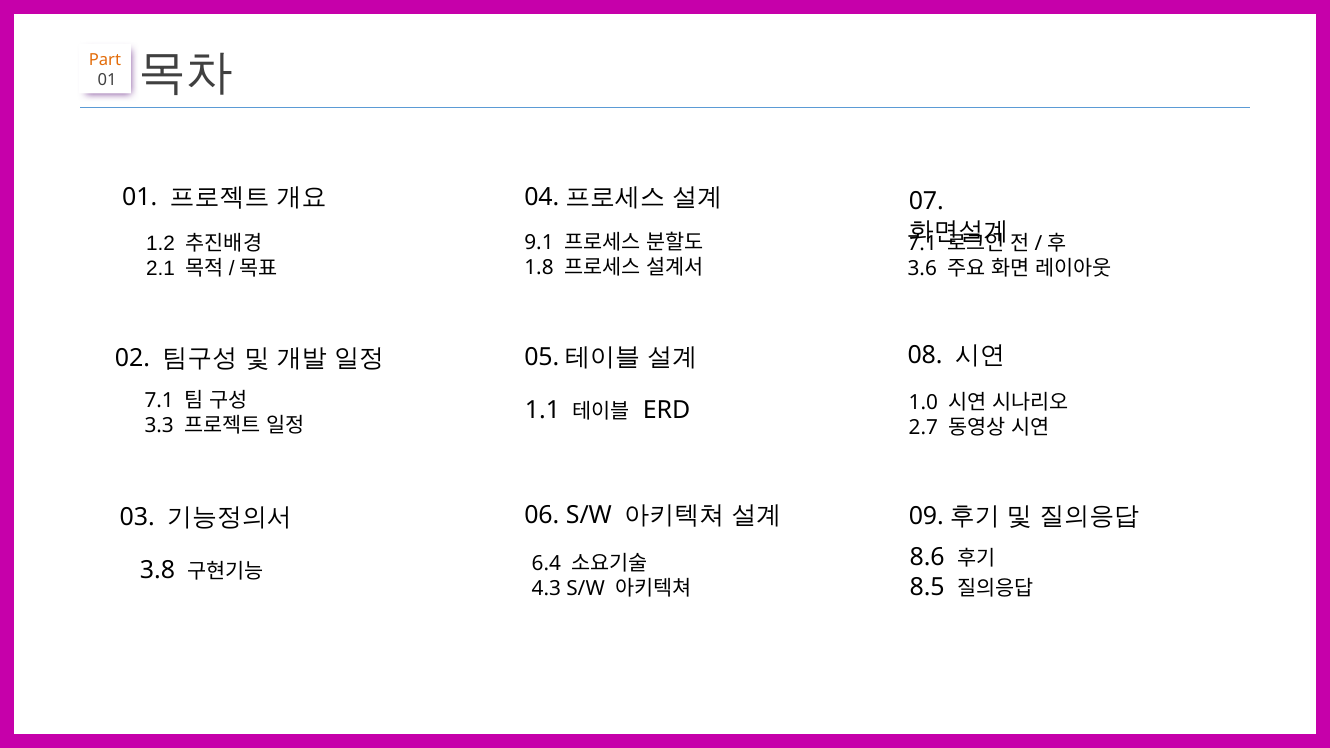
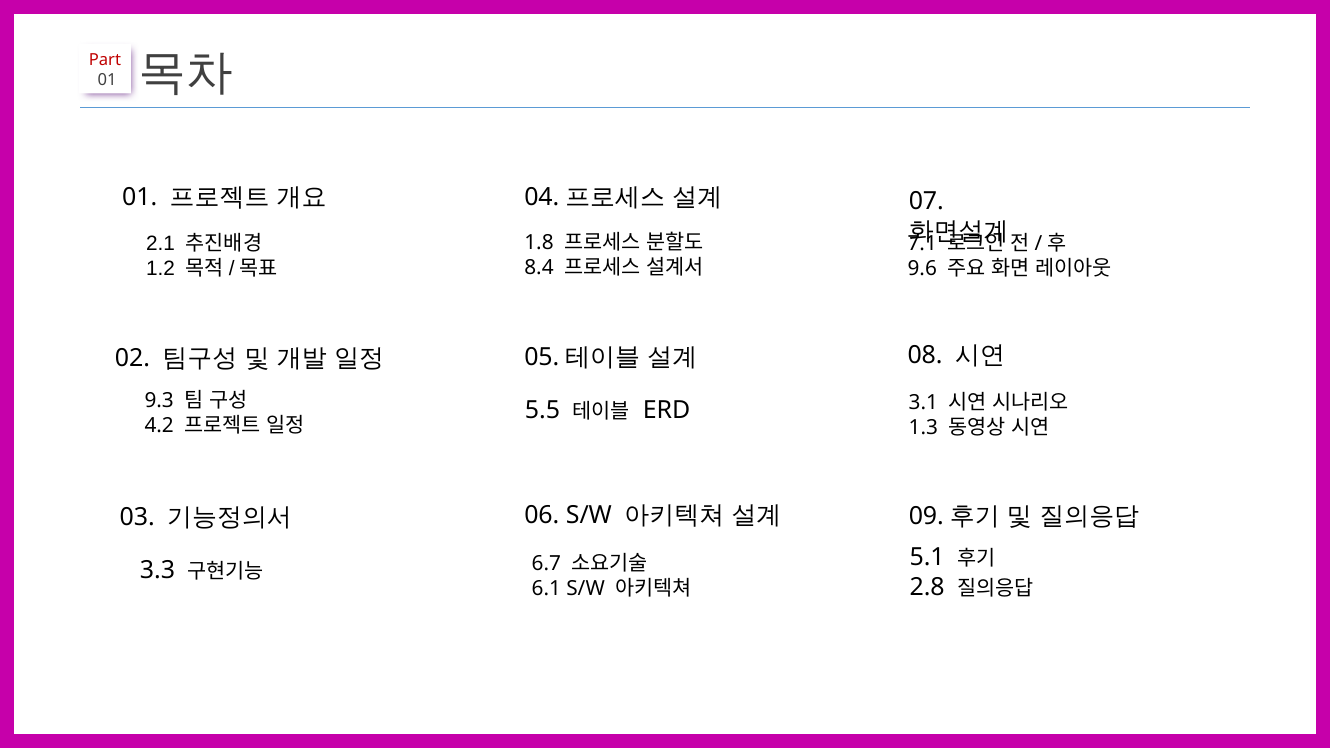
Part colour: orange -> red
1.2: 1.2 -> 2.1
9.1: 9.1 -> 1.8
2.1: 2.1 -> 1.2
1.8: 1.8 -> 8.4
3.6: 3.6 -> 9.6
7.1 at (159, 400): 7.1 -> 9.3
1.0: 1.0 -> 3.1
1.1: 1.1 -> 5.5
3.3: 3.3 -> 4.2
2.7: 2.7 -> 1.3
8.6: 8.6 -> 5.1
6.4: 6.4 -> 6.7
3.8: 3.8 -> 3.3
8.5: 8.5 -> 2.8
4.3: 4.3 -> 6.1
